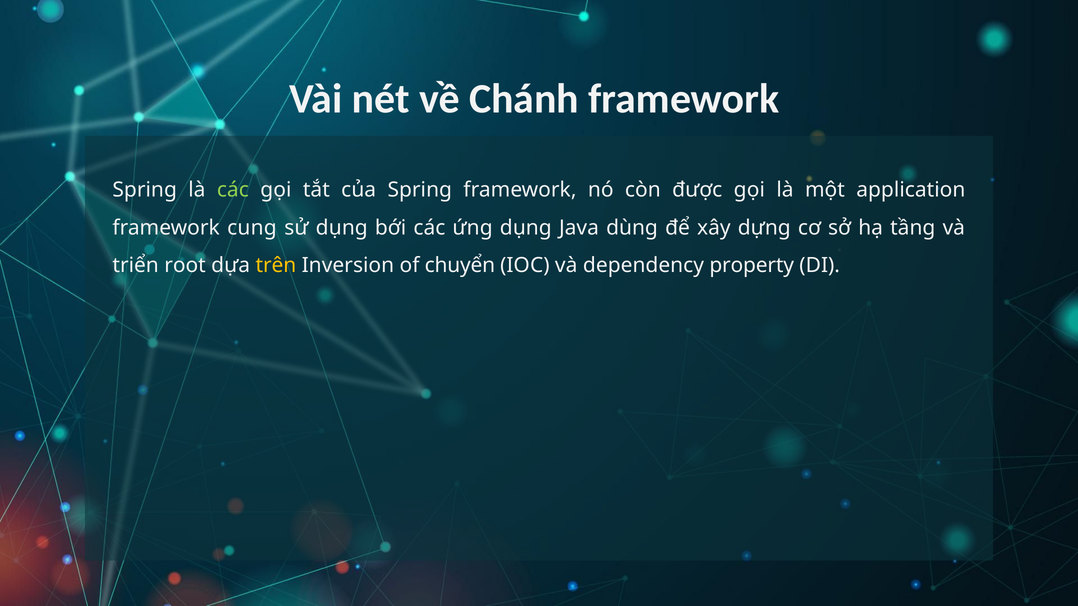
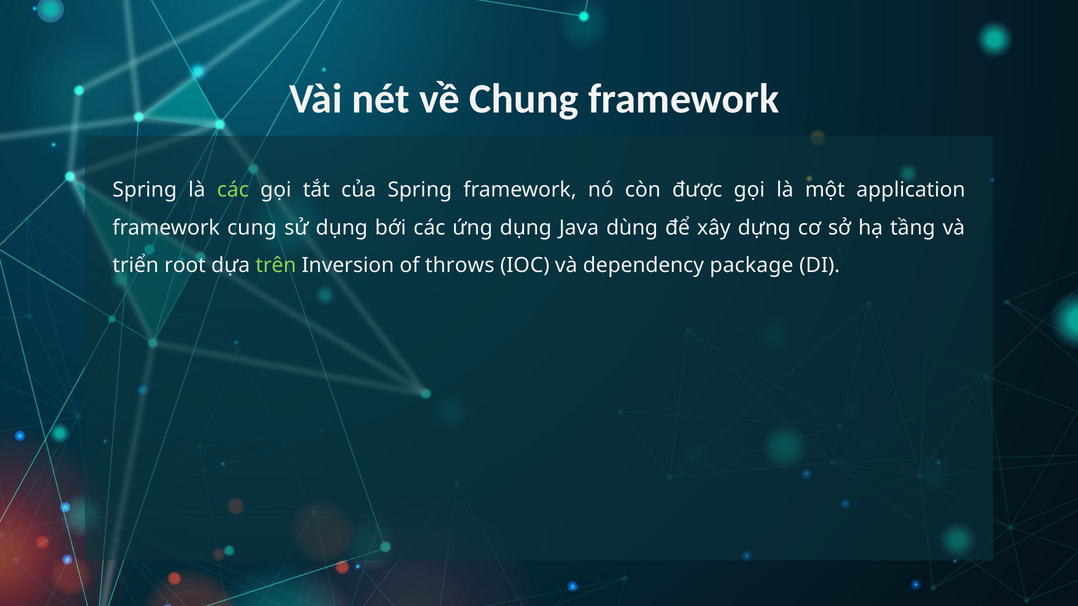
Chánh: Chánh -> Chung
trên colour: yellow -> light green
chuyển: chuyển -> throws
property: property -> package
